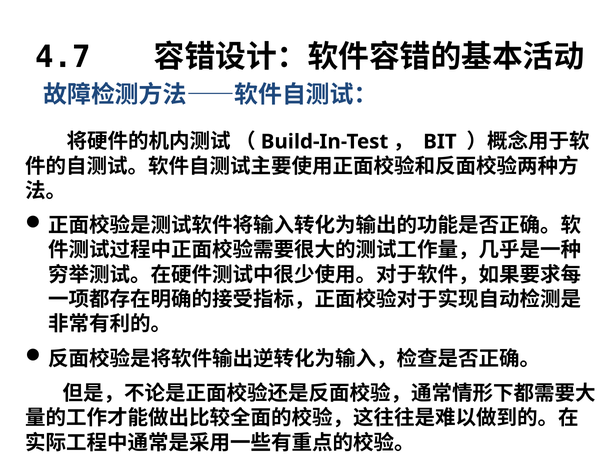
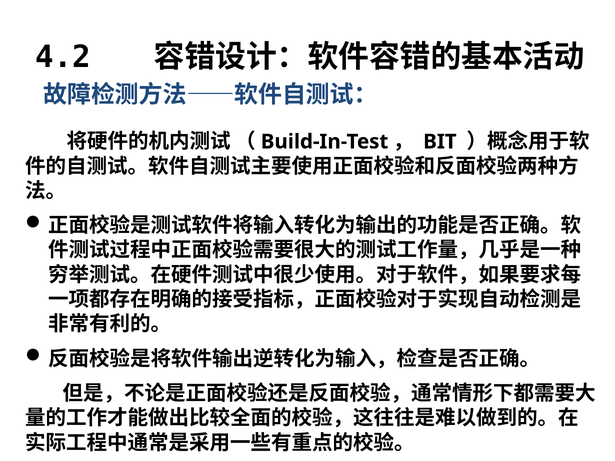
4.7: 4.7 -> 4.2
